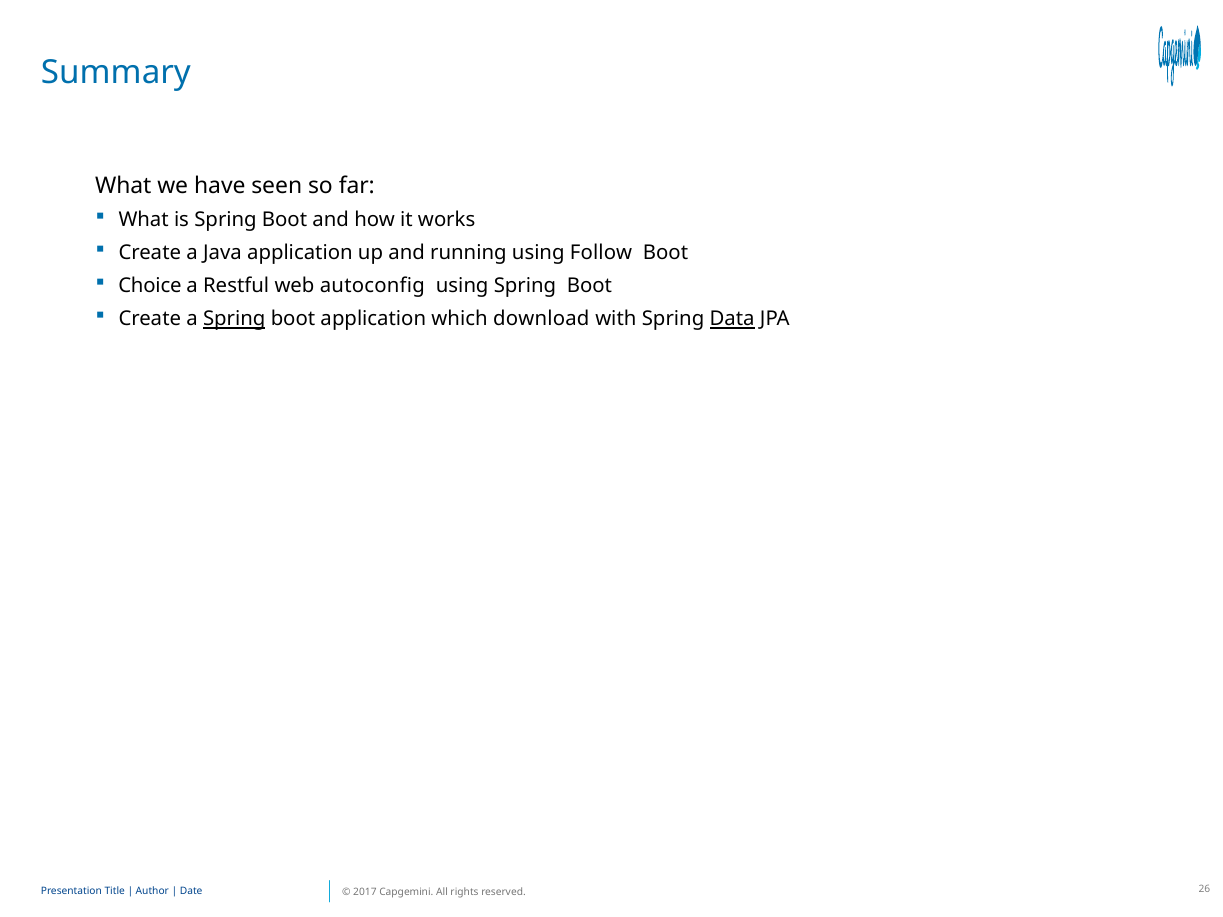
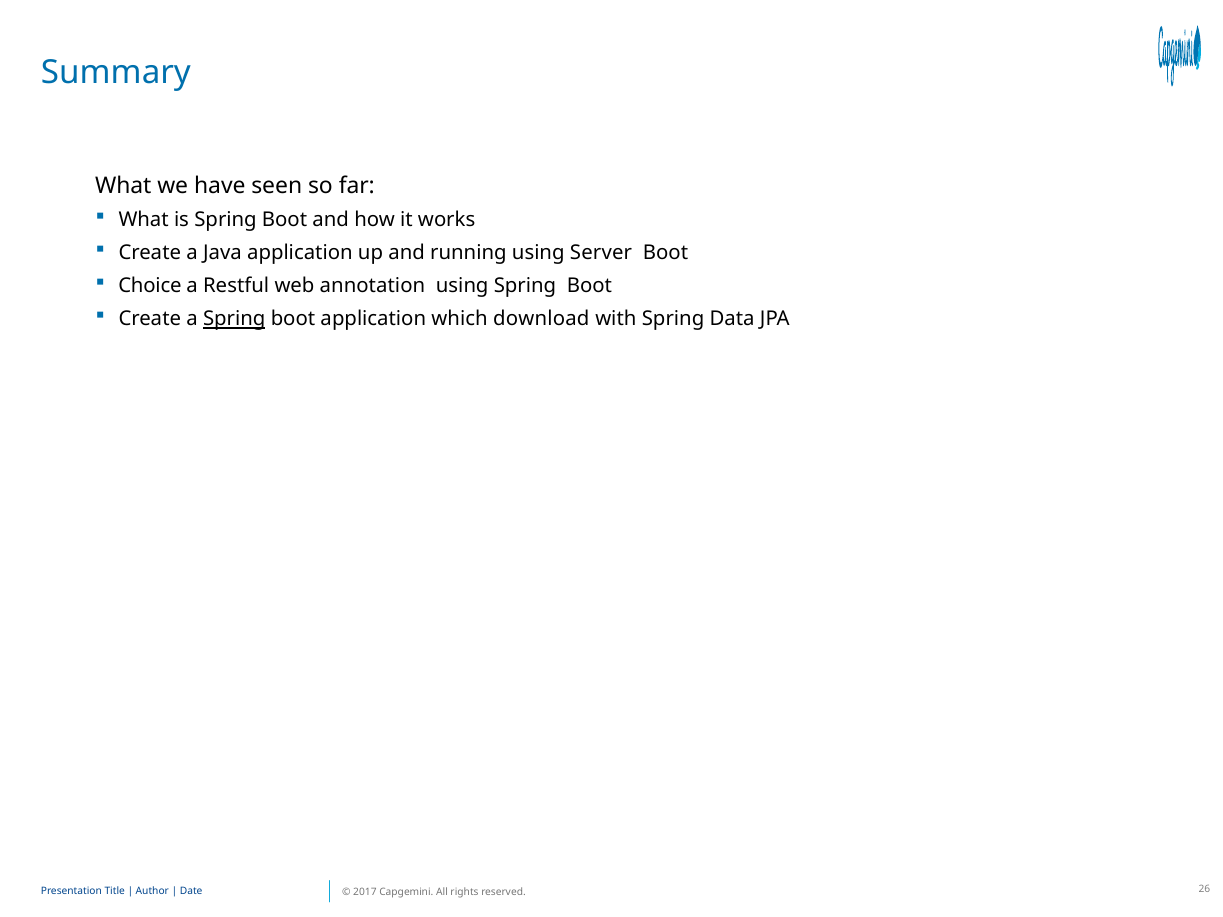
Follow: Follow -> Server
autoconfig: autoconfig -> annotation
Data underline: present -> none
